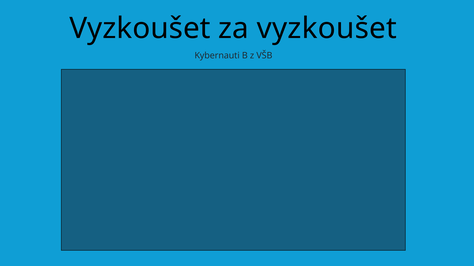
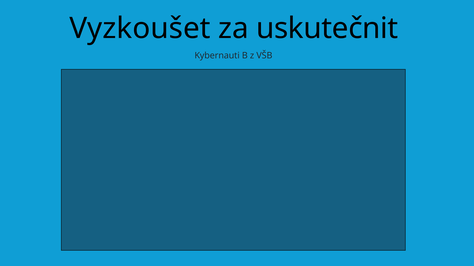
za vyzkoušet: vyzkoušet -> uskutečnit
